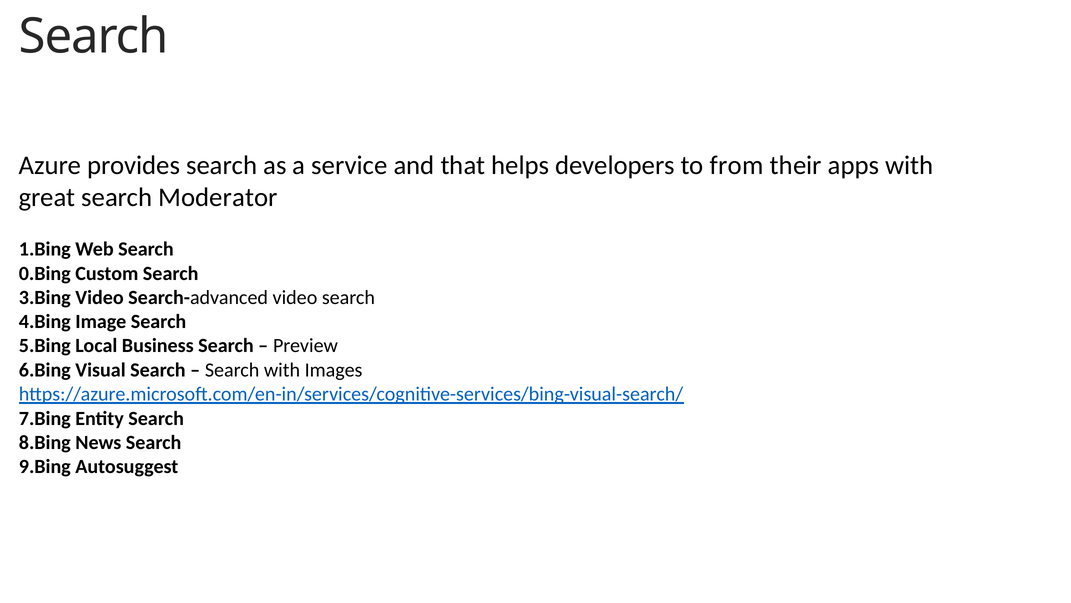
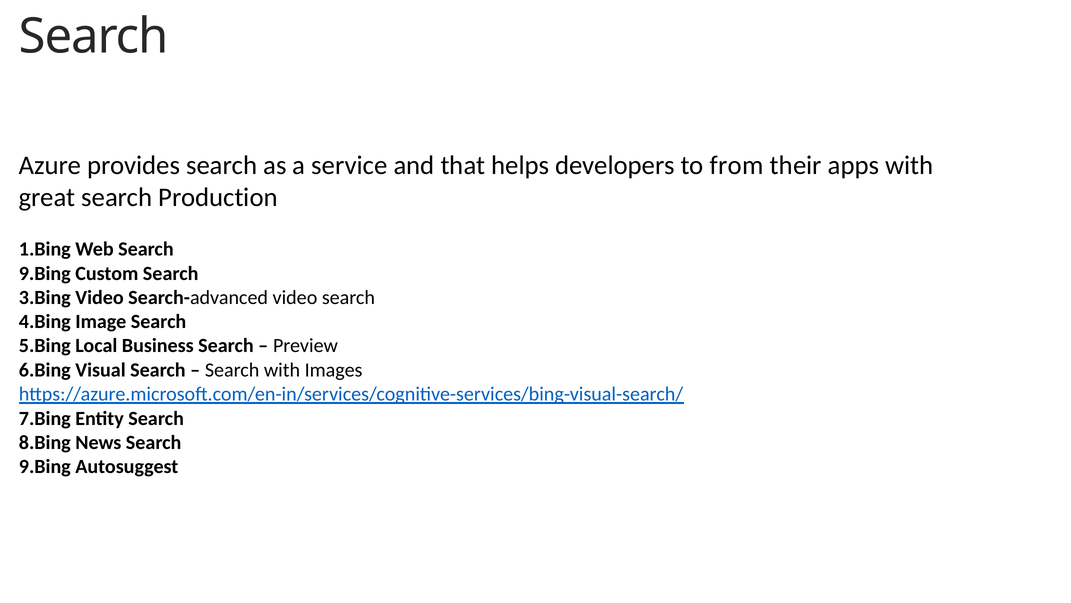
Moderator: Moderator -> Production
0.Bing at (45, 273): 0.Bing -> 9.Bing
